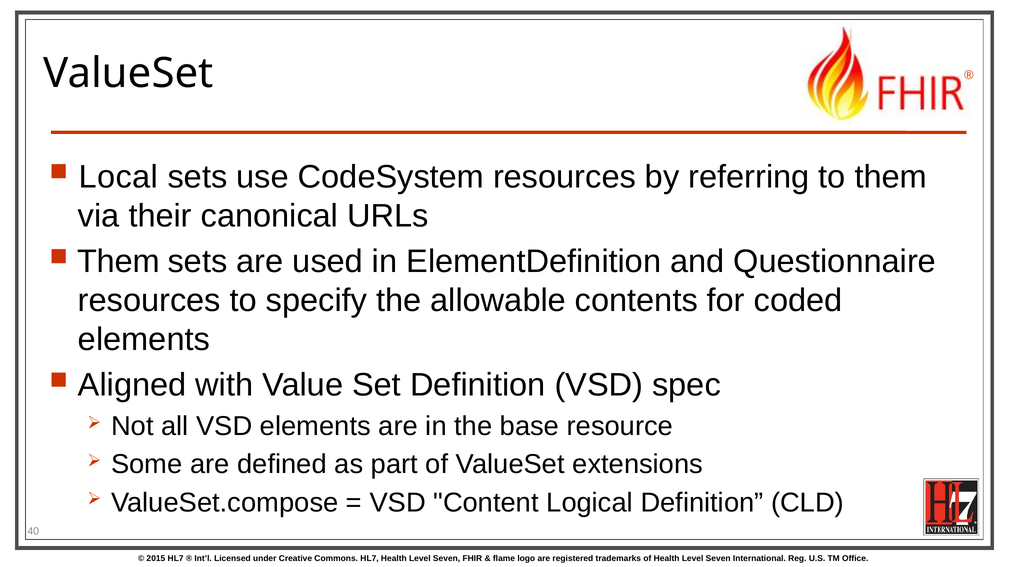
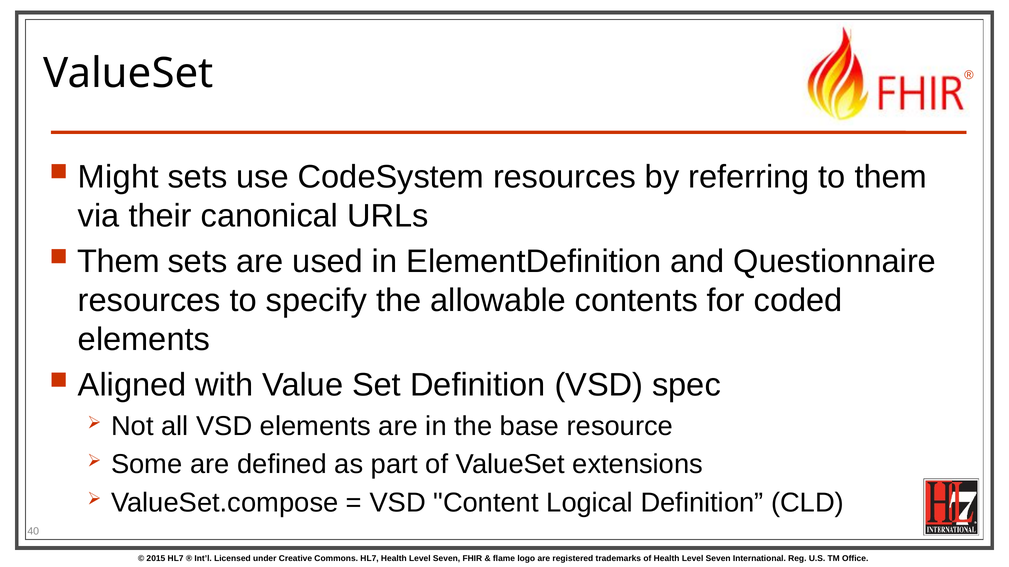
Local: Local -> Might
